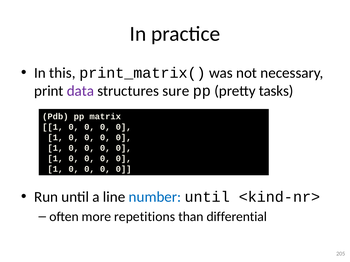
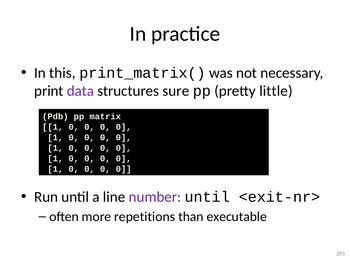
tasks: tasks -> little
number colour: blue -> purple
<kind-nr>: <kind-nr> -> <exit-nr>
differential: differential -> executable
